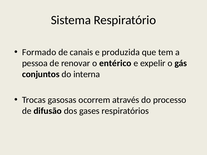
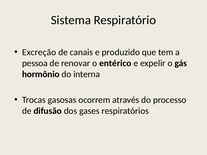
Formado: Formado -> Excreção
produzida: produzida -> produzido
conjuntos: conjuntos -> hormônio
